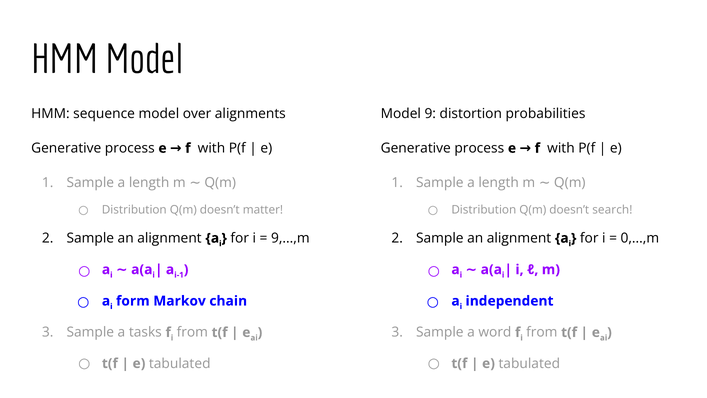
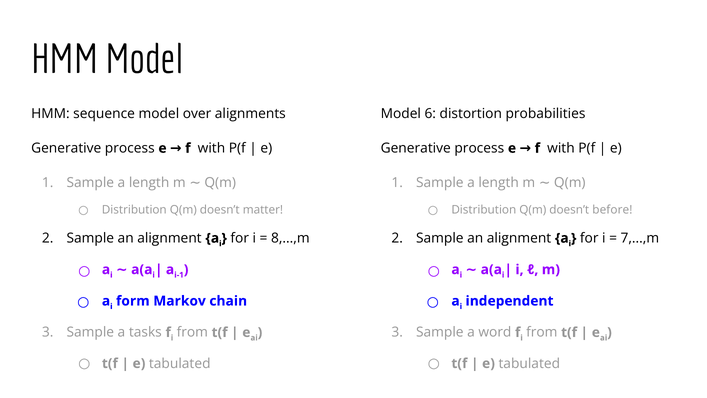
9: 9 -> 6
search: search -> before
9,...,m: 9,...,m -> 8,...,m
0,...,m: 0,...,m -> 7,...,m
